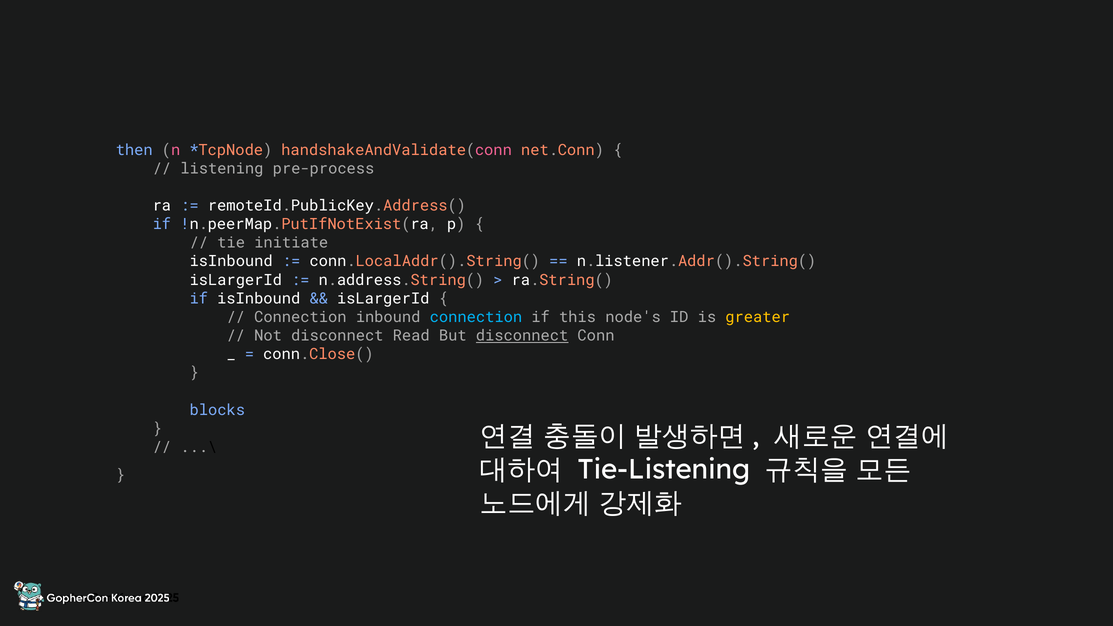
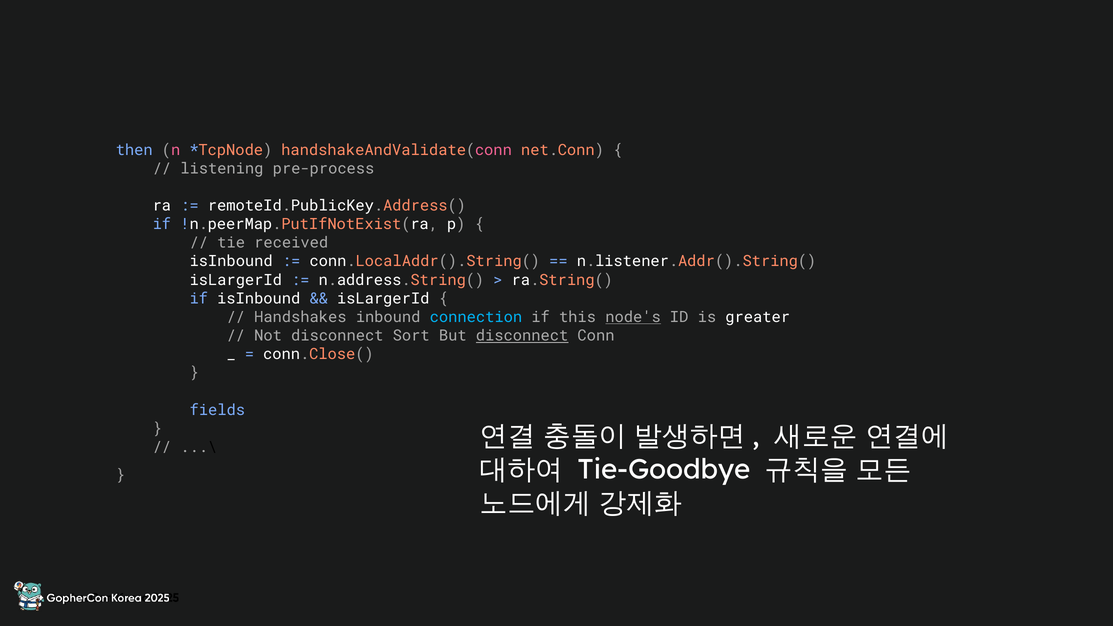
initiate: initiate -> received
Connection at (300, 317): Connection -> Handshakes
node's underline: none -> present
greater colour: yellow -> white
Read: Read -> Sort
blocks: blocks -> fields
Tie-Listening: Tie-Listening -> Tie-Goodbye
